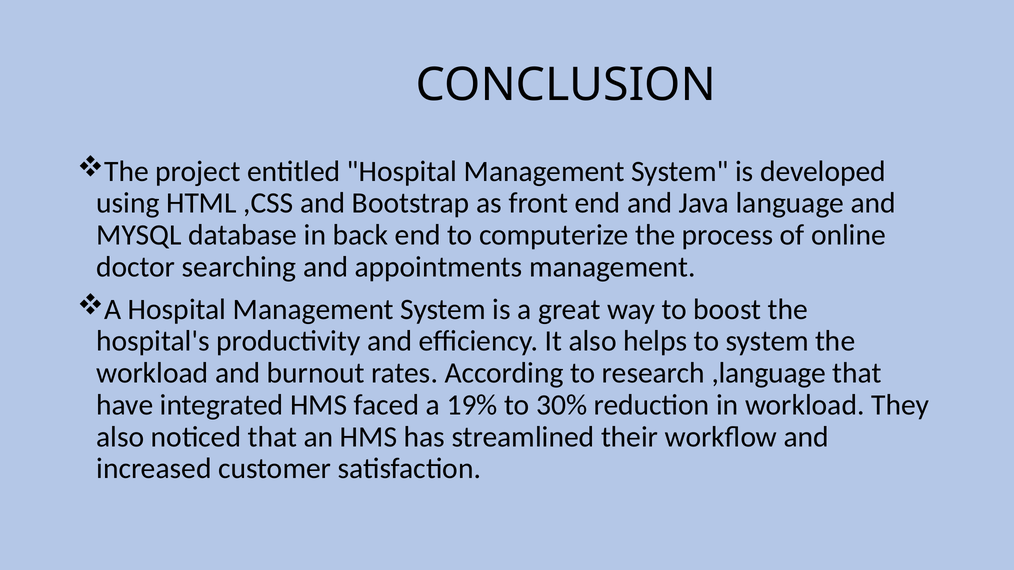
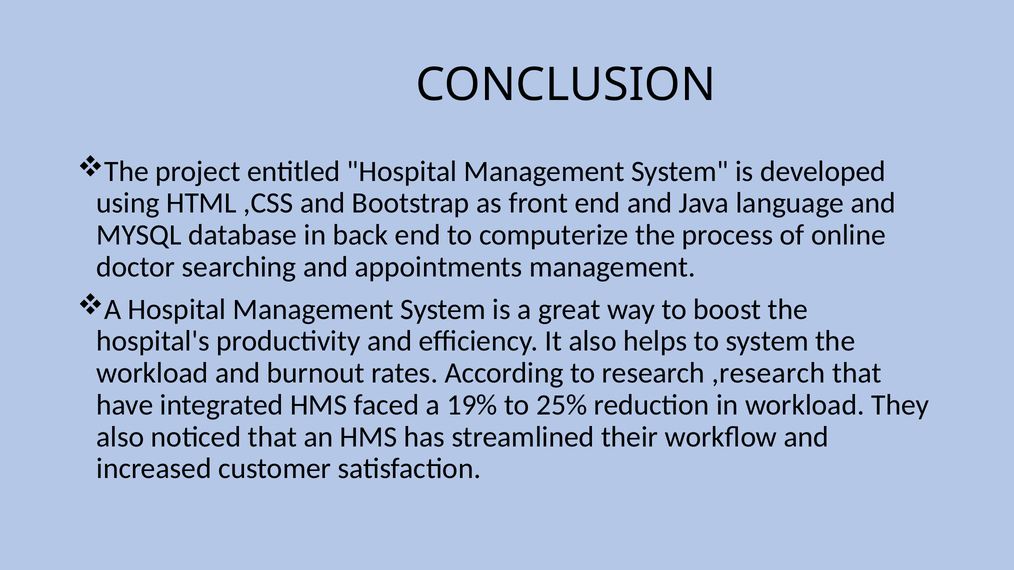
,language: ,language -> ,research
30%: 30% -> 25%
